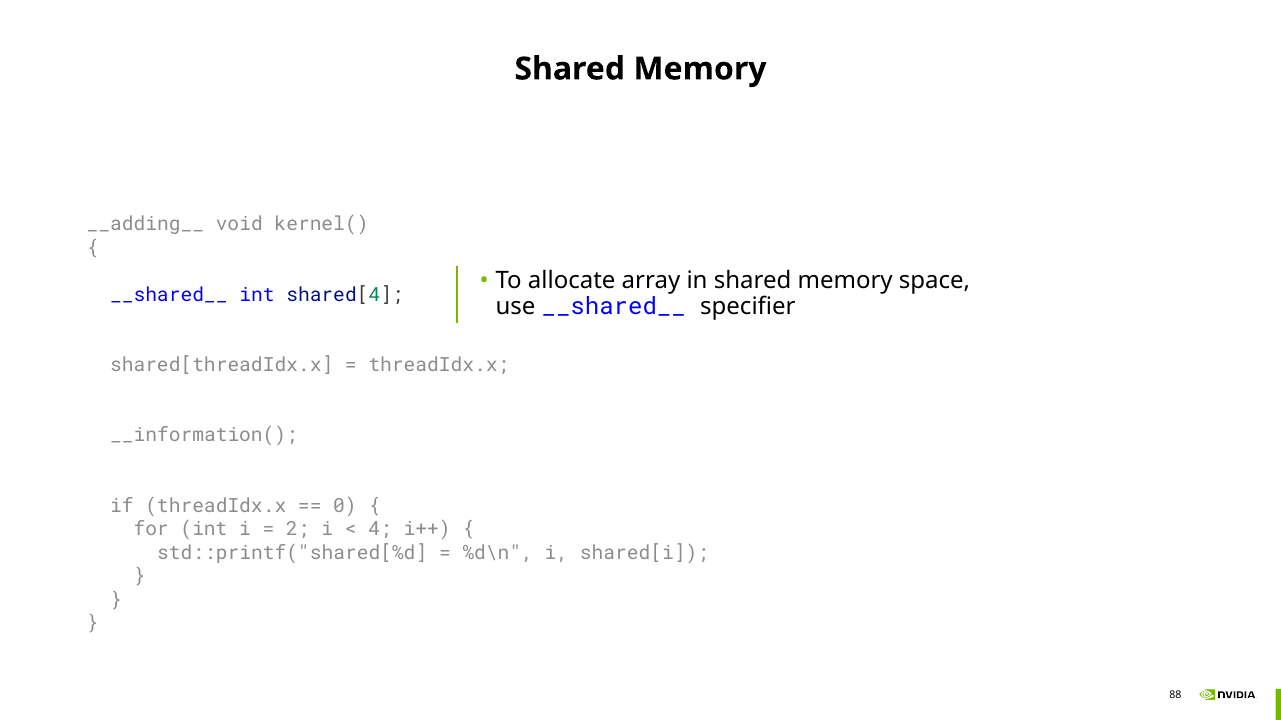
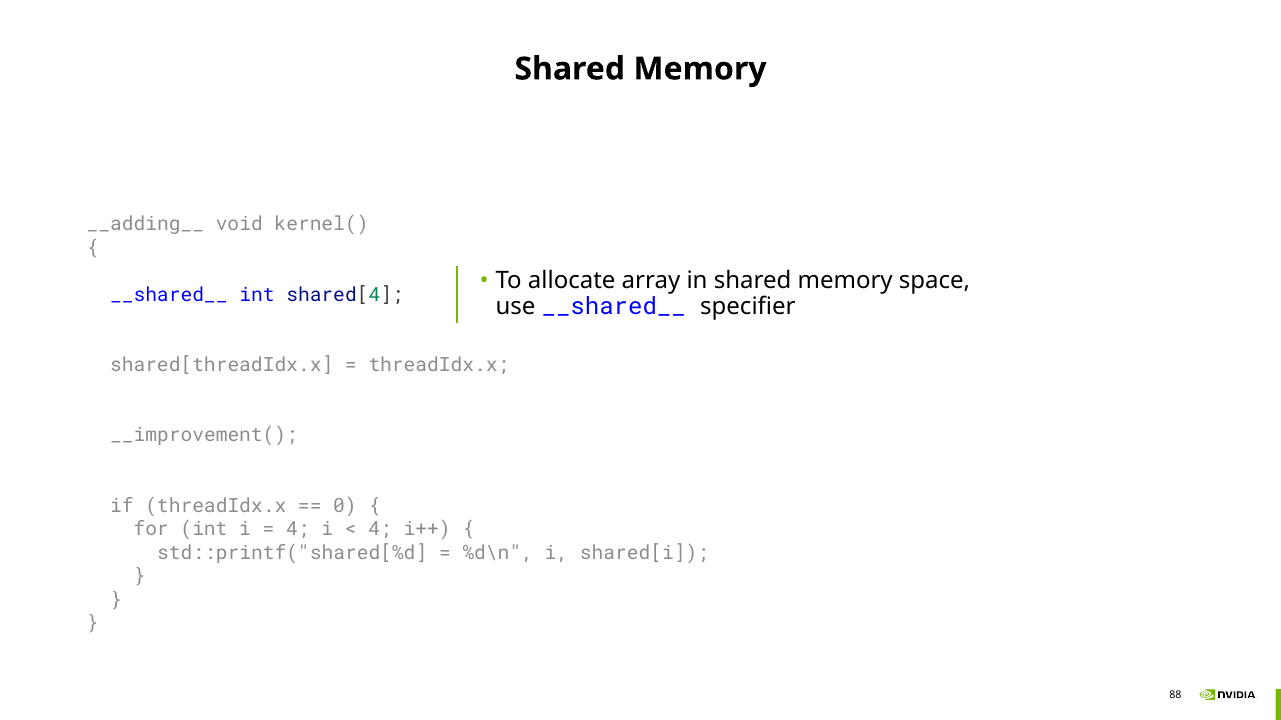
__information(: __information( -> __improvement(
2 at (298, 530): 2 -> 4
